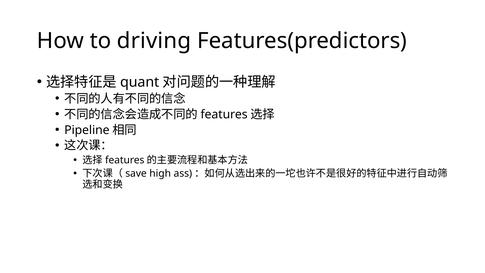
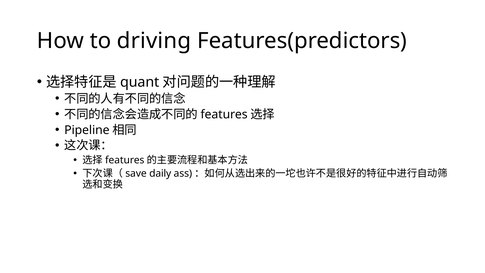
high: high -> daily
